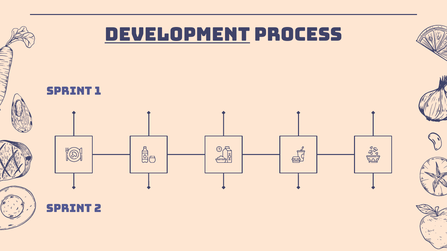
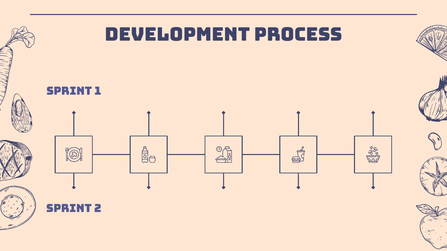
DEvelopment underline: present -> none
